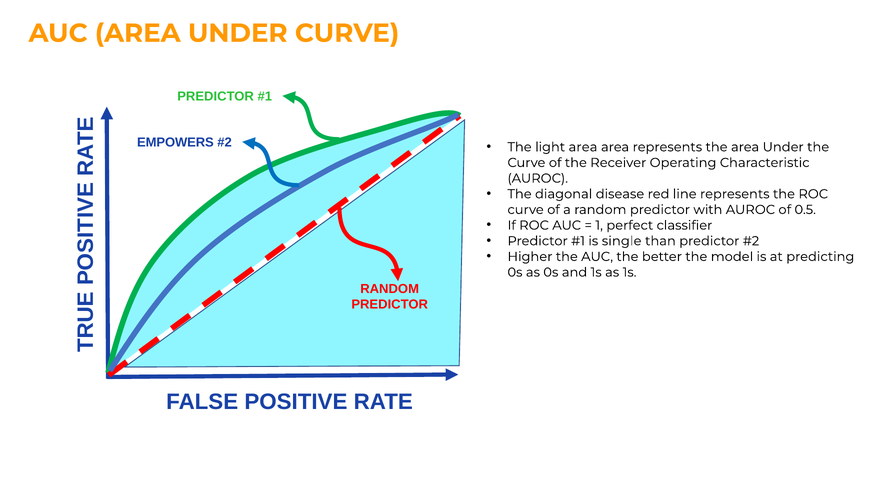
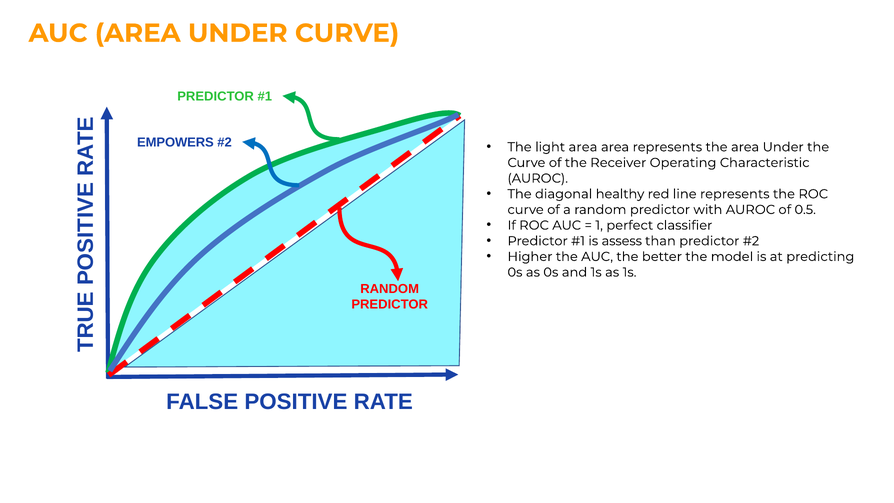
disease: disease -> healthy
single: single -> assess
